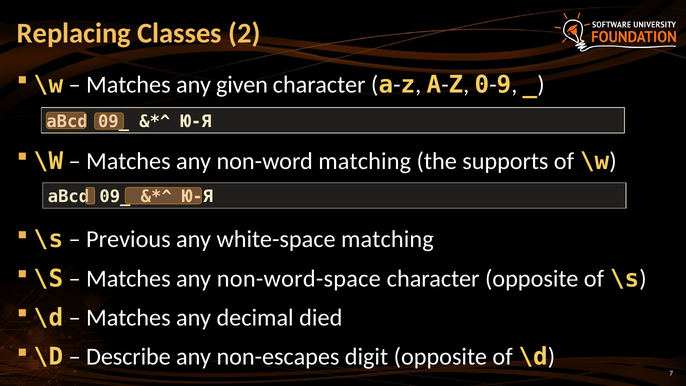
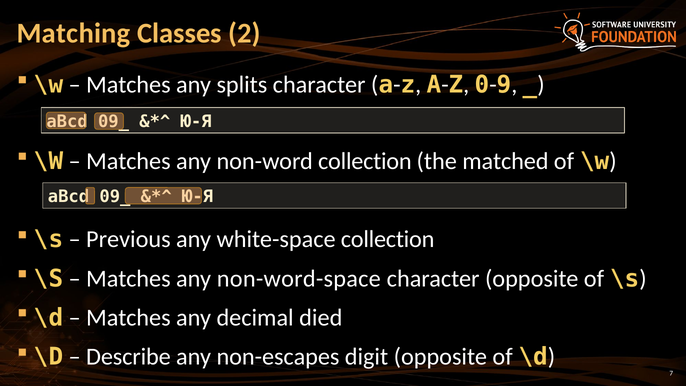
Replacing: Replacing -> Matching
given: given -> splits
non-word matching: matching -> collection
supports: supports -> matched
white-space matching: matching -> collection
